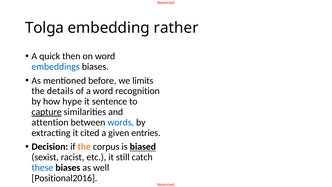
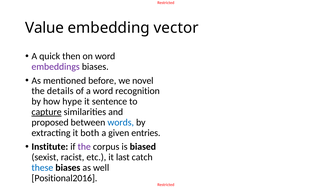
Tolga: Tolga -> Value
rather: rather -> vector
embeddings colour: blue -> purple
limits: limits -> novel
attention: attention -> proposed
cited: cited -> both
Decision: Decision -> Institute
the at (84, 147) colour: orange -> purple
biased underline: present -> none
still: still -> last
